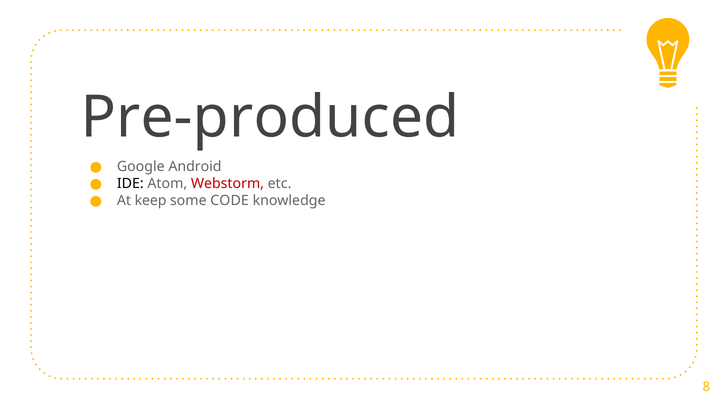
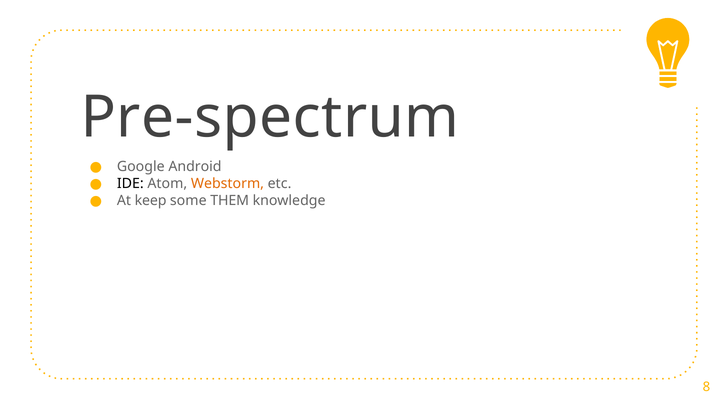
Pre-produced: Pre-produced -> Pre-spectrum
Webstorm colour: red -> orange
CODE: CODE -> THEM
